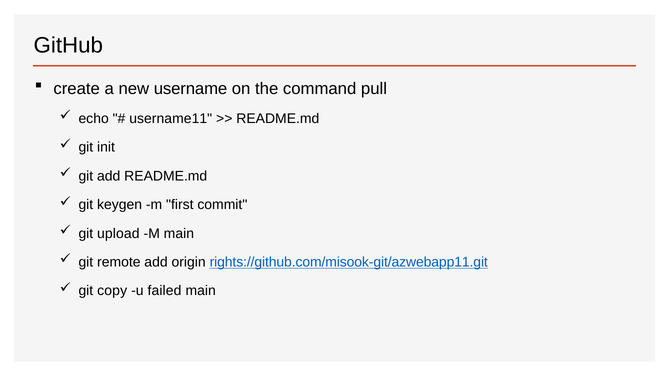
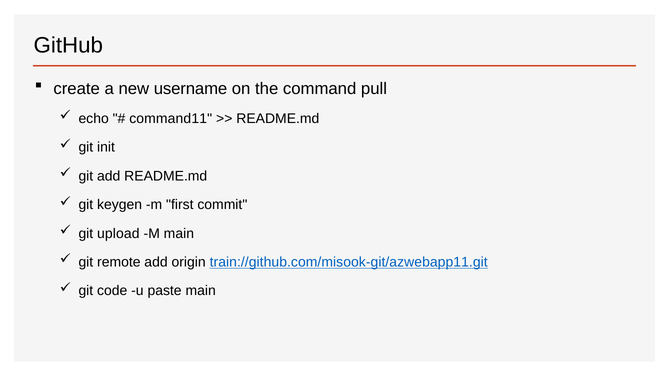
username11: username11 -> command11
rights://github.com/misook-git/azwebapp11.git: rights://github.com/misook-git/azwebapp11.git -> train://github.com/misook-git/azwebapp11.git
copy: copy -> code
failed: failed -> paste
